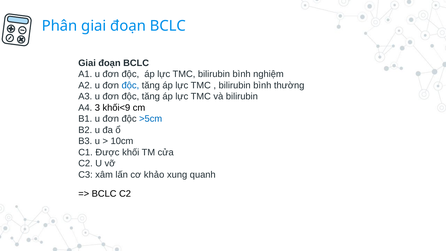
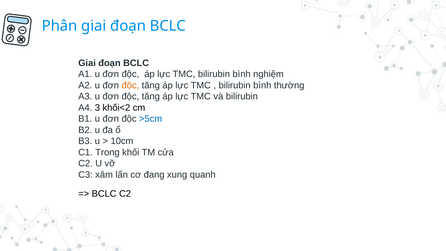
độc at (130, 85) colour: blue -> orange
khối<9: khối<9 -> khối<2
Được: Được -> Trong
khảo: khảo -> đang
